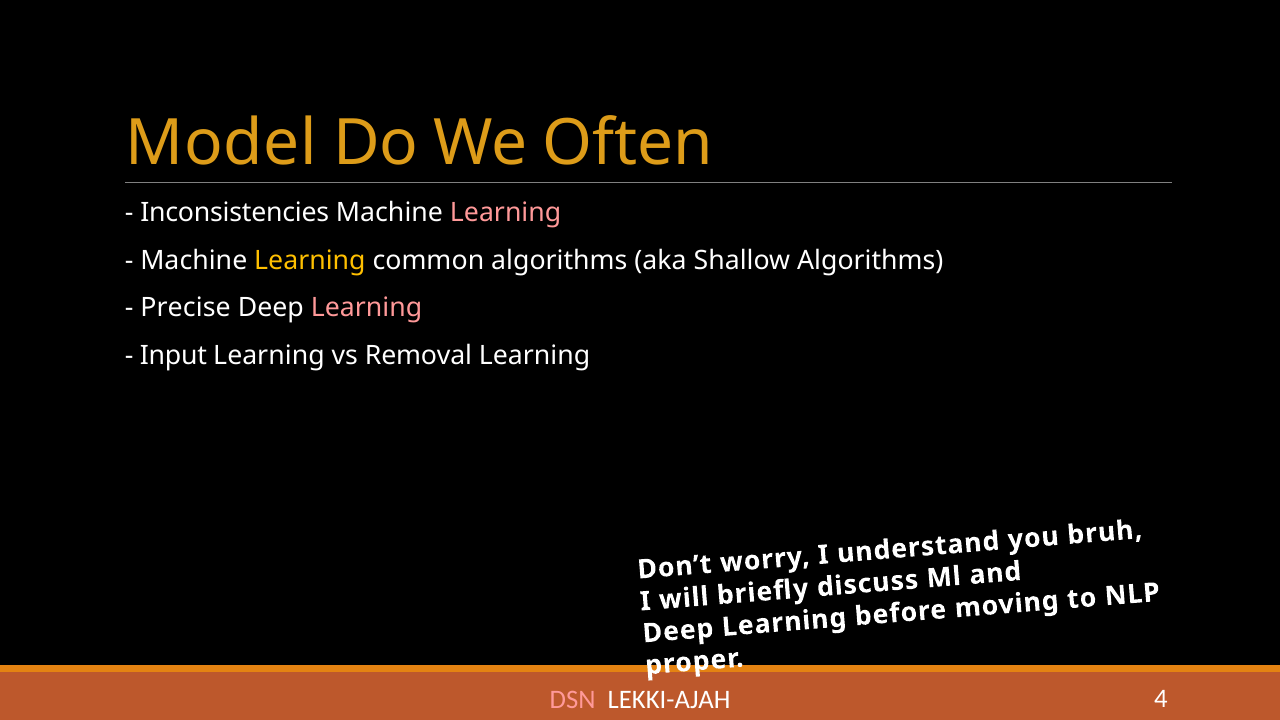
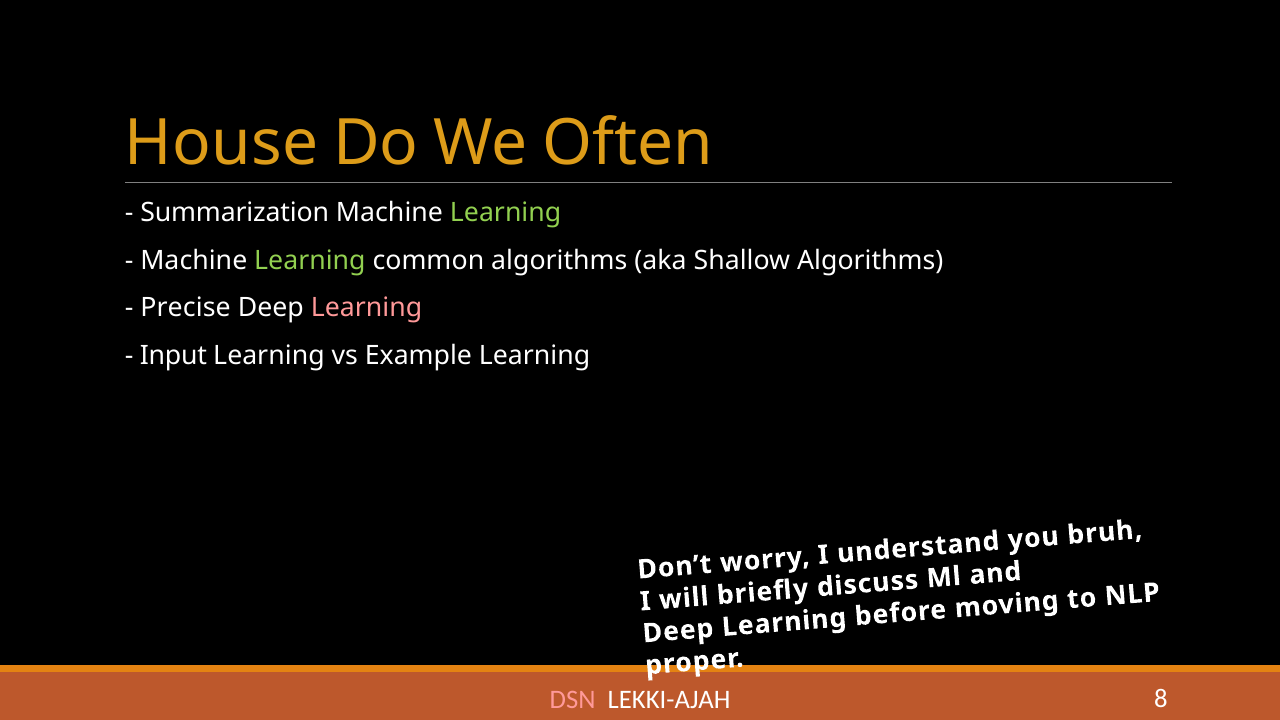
Model: Model -> House
Inconsistencies: Inconsistencies -> Summarization
Learning at (506, 213) colour: pink -> light green
Learning at (310, 260) colour: yellow -> light green
Removal: Removal -> Example
4: 4 -> 8
